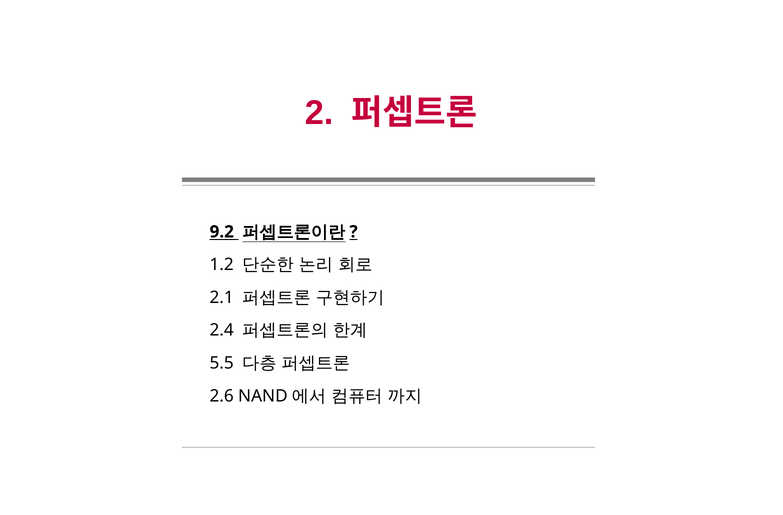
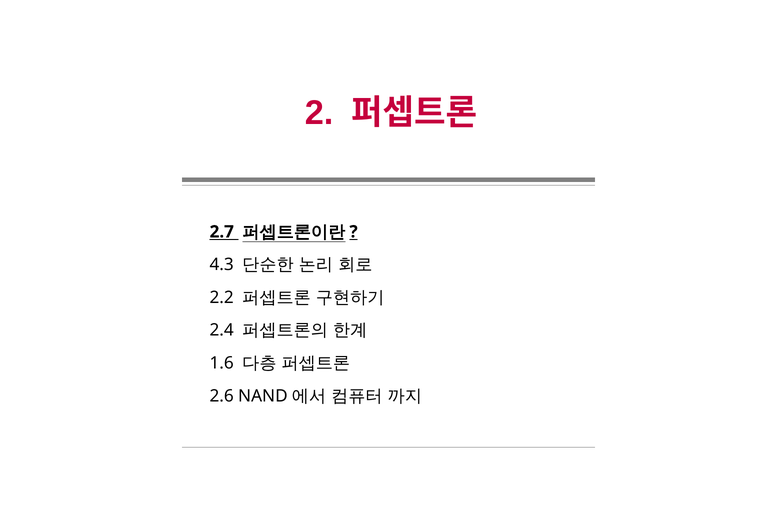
9.2: 9.2 -> 2.7
1.2: 1.2 -> 4.3
2.1: 2.1 -> 2.2
5.5: 5.5 -> 1.6
